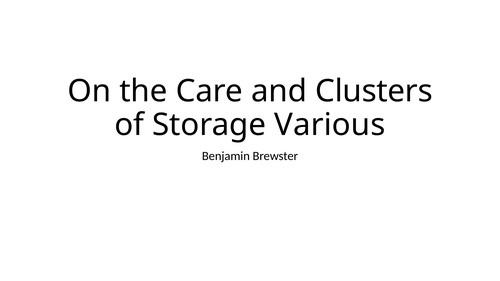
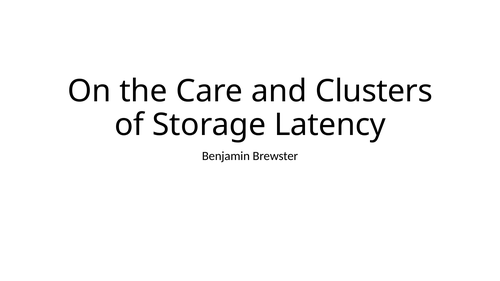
Various: Various -> Latency
